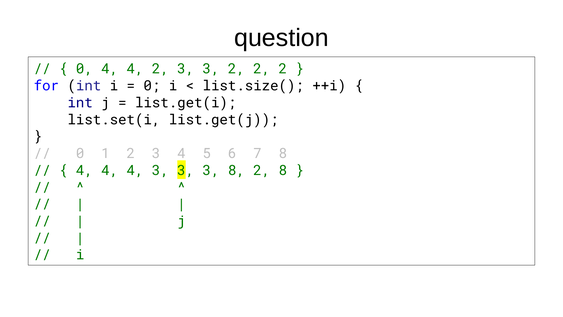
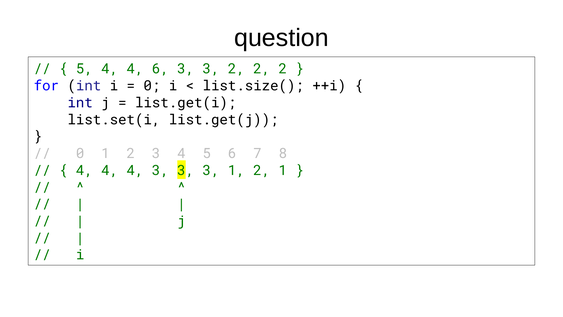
0 at (84, 69): 0 -> 5
4 2: 2 -> 6
3 8: 8 -> 1
2 8: 8 -> 1
